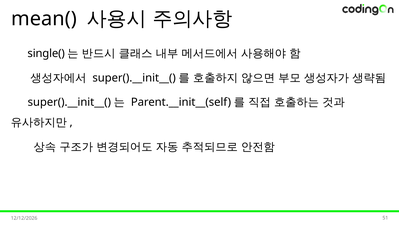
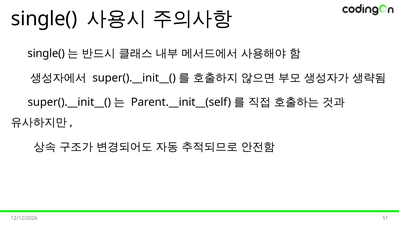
mean( at (44, 19): mean( -> single(
